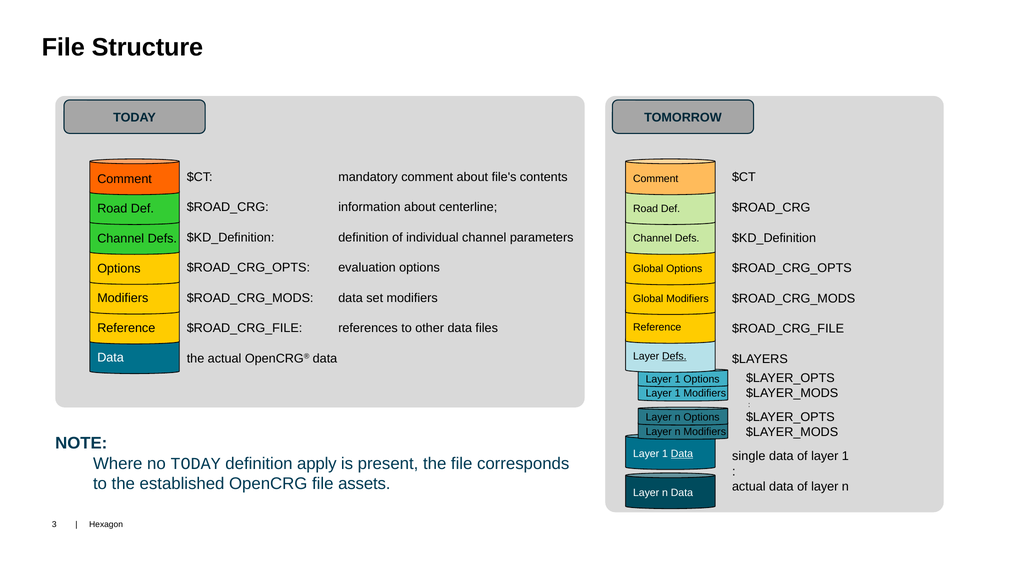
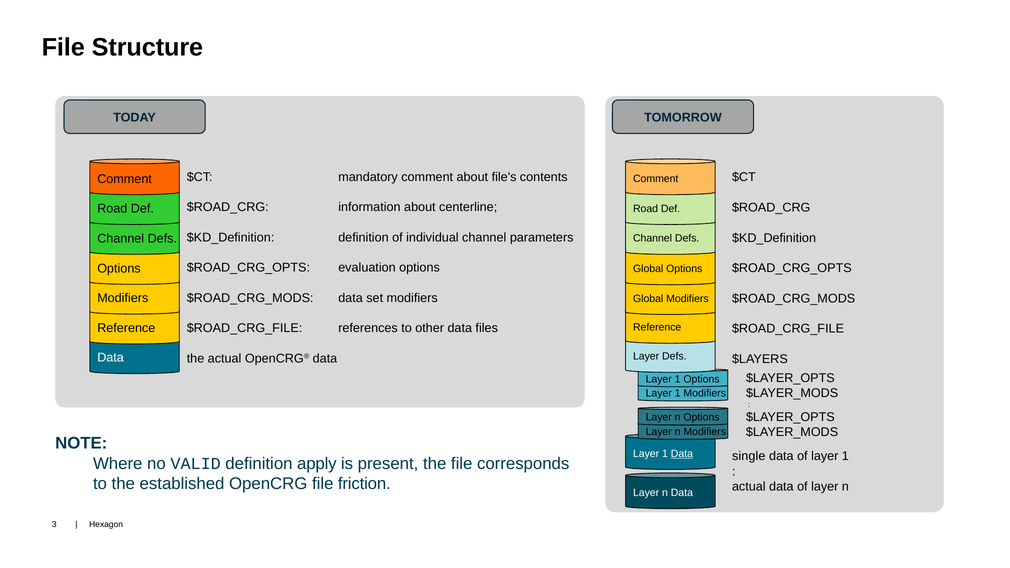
Defs at (674, 356) underline: present -> none
no TODAY: TODAY -> VALID
assets: assets -> friction
